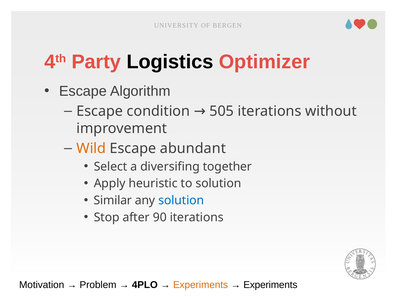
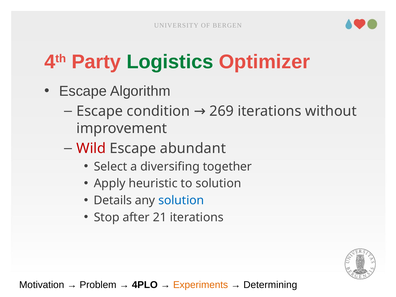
Logistics colour: black -> green
505: 505 -> 269
Wild colour: orange -> red
Similar: Similar -> Details
90: 90 -> 21
Experiments at (270, 285): Experiments -> Determining
